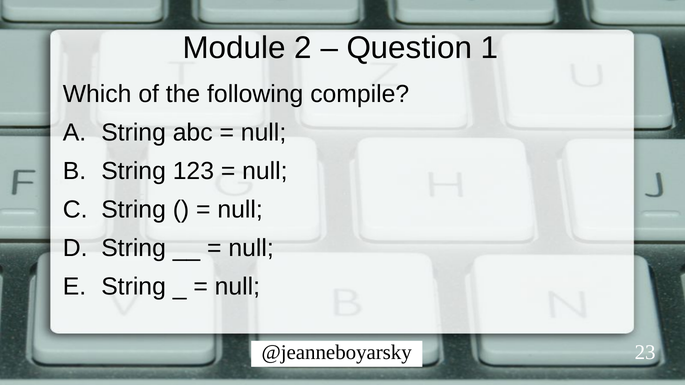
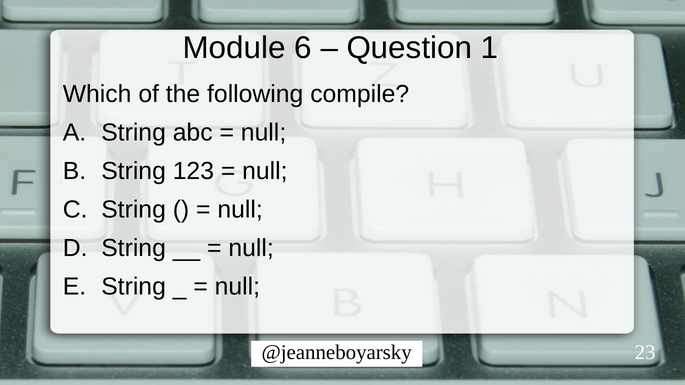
2: 2 -> 6
